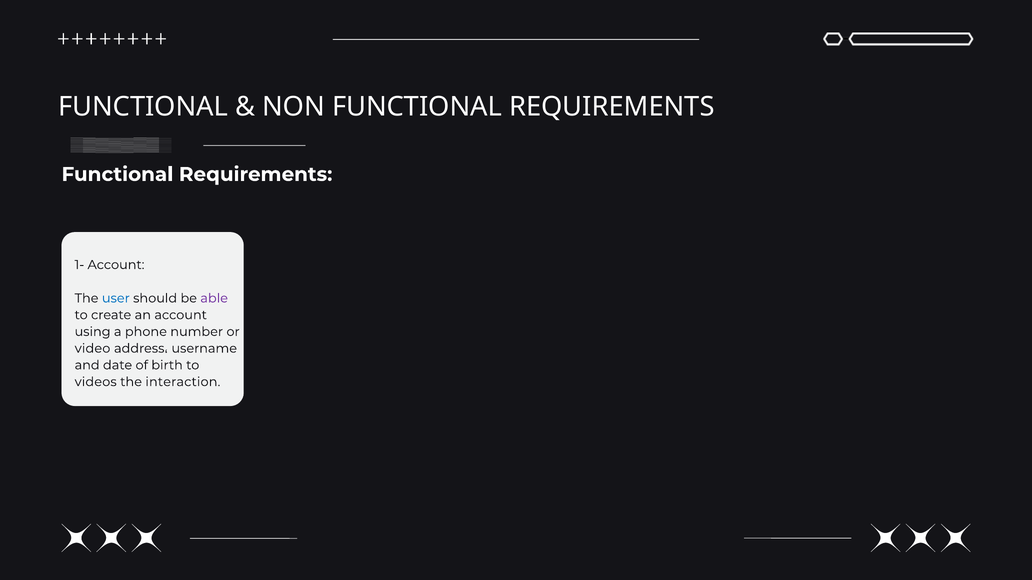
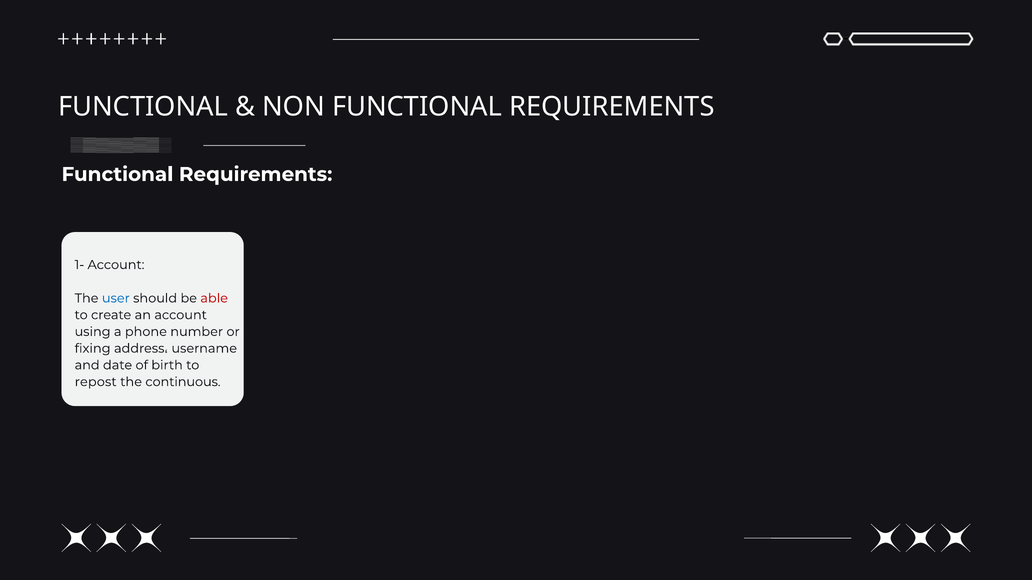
able at (214, 298) colour: purple -> red
video: video -> fixing
videos at (96, 382): videos -> repost
interaction: interaction -> continuous
